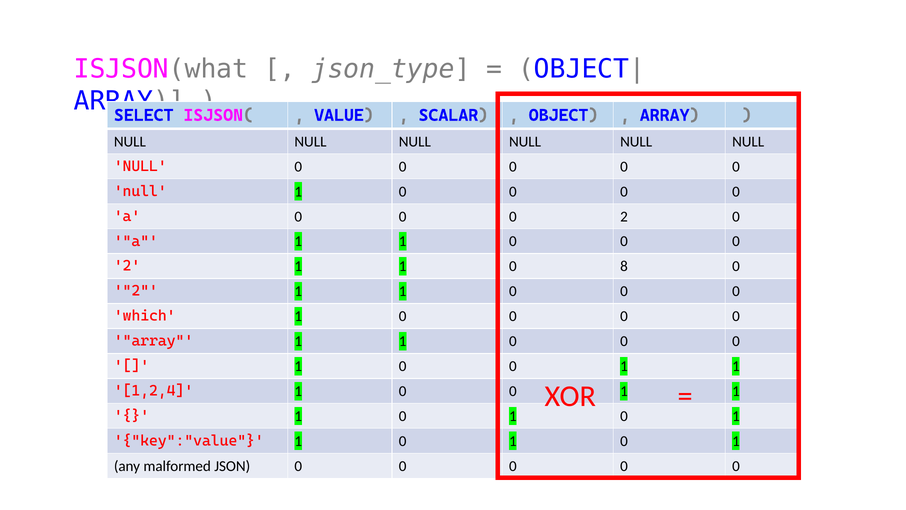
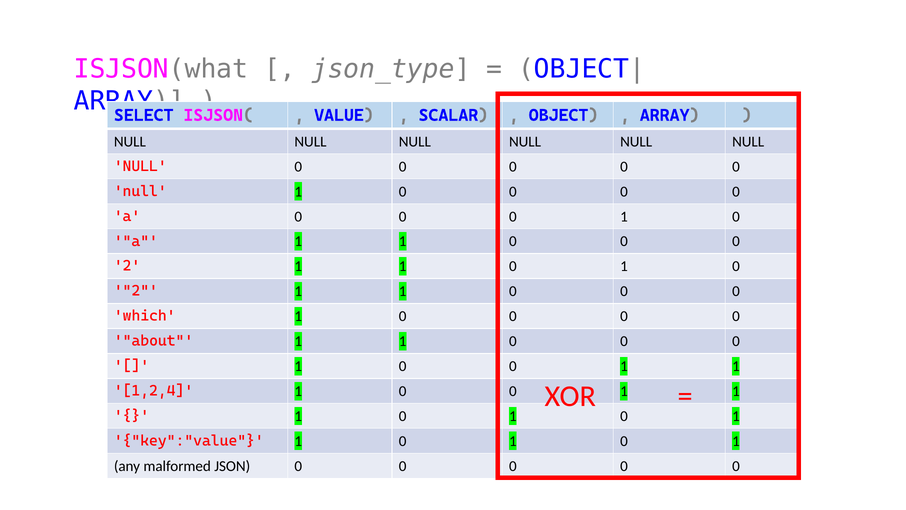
2 at (624, 216): 2 -> 1
1 1 0 8: 8 -> 1
array at (154, 341): array -> about
